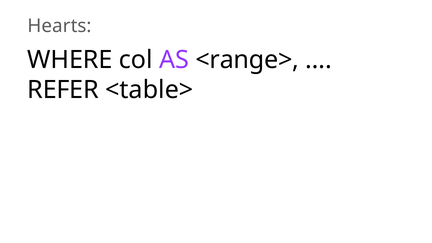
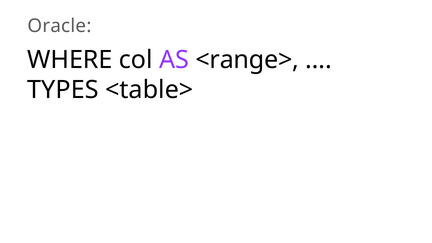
Hearts: Hearts -> Oracle
REFER: REFER -> TYPES
